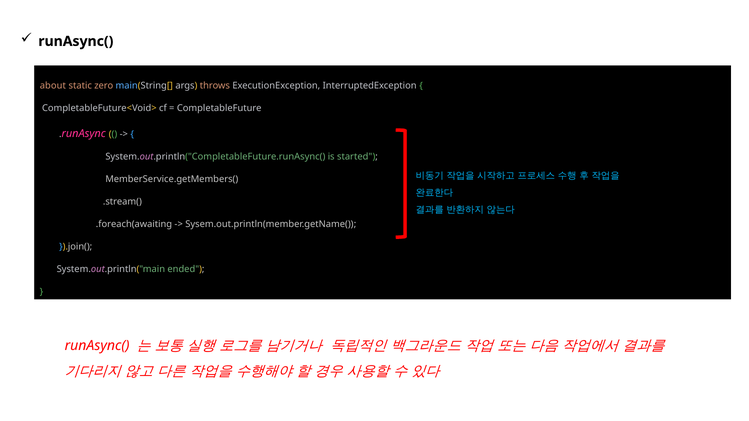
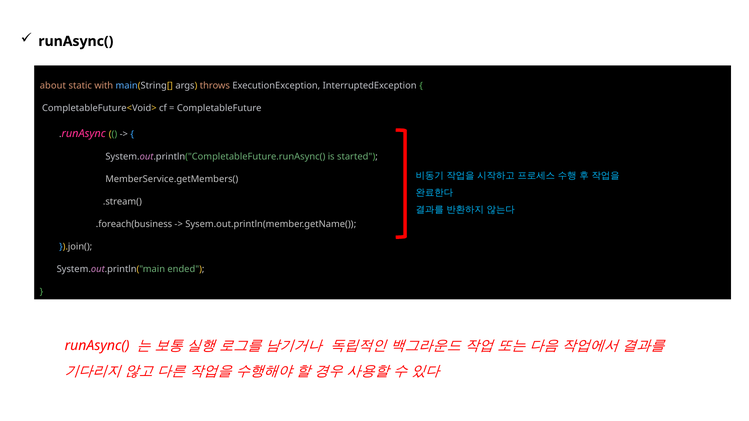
zero: zero -> with
.foreach(awaiting: .foreach(awaiting -> .foreach(business
